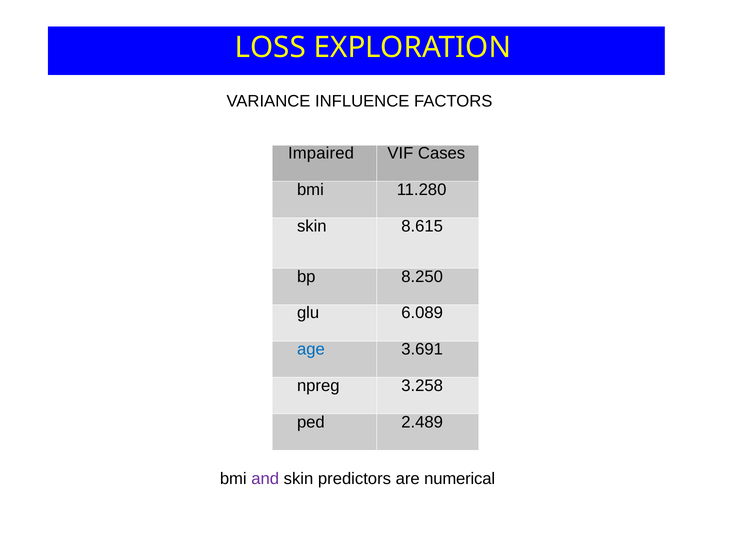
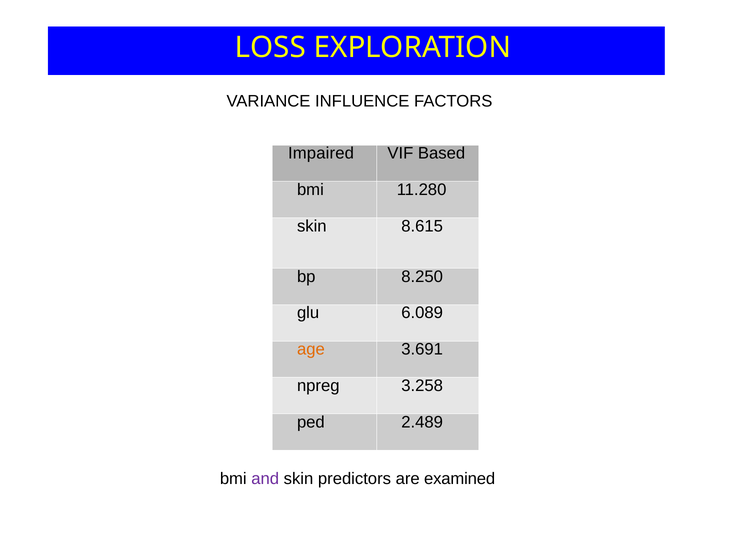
Cases: Cases -> Based
age colour: blue -> orange
numerical: numerical -> examined
